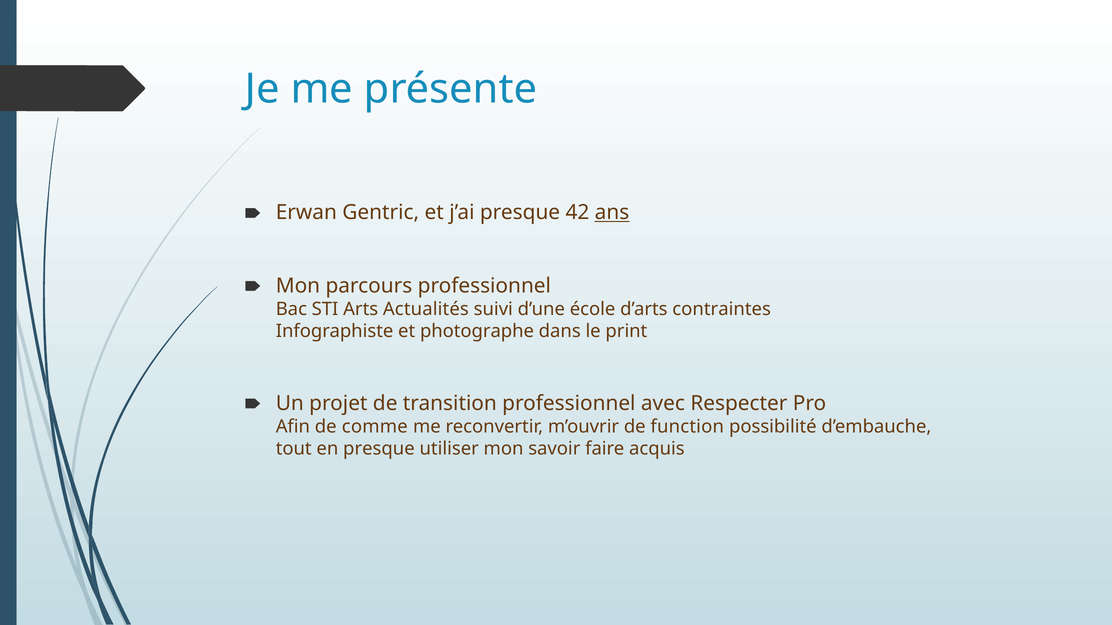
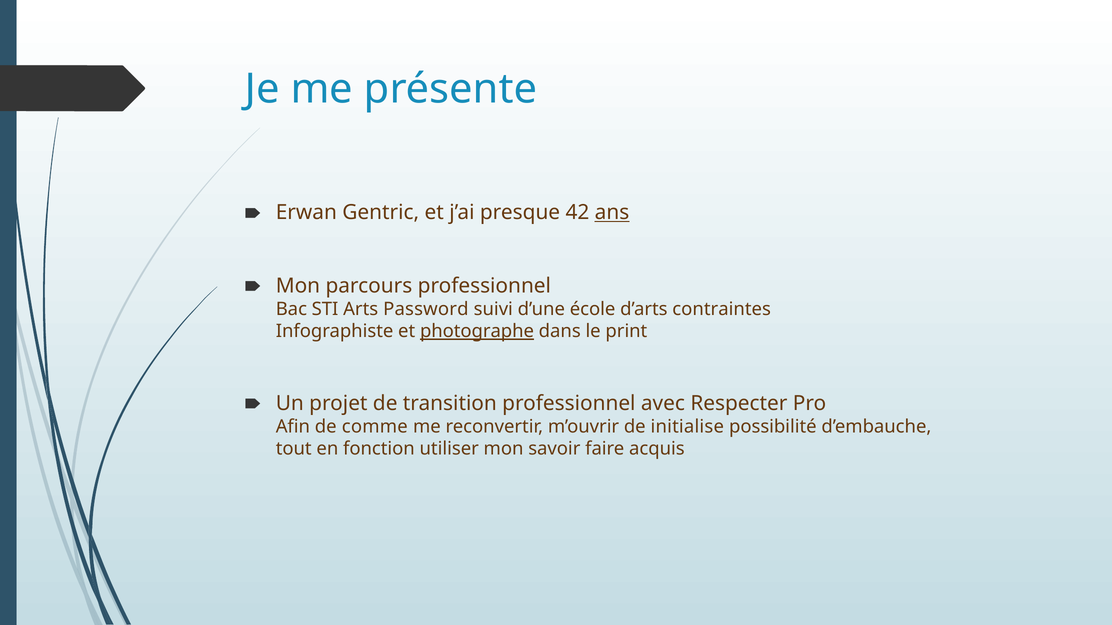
Actualités: Actualités -> Password
photographe underline: none -> present
function: function -> initialise
en presque: presque -> fonction
